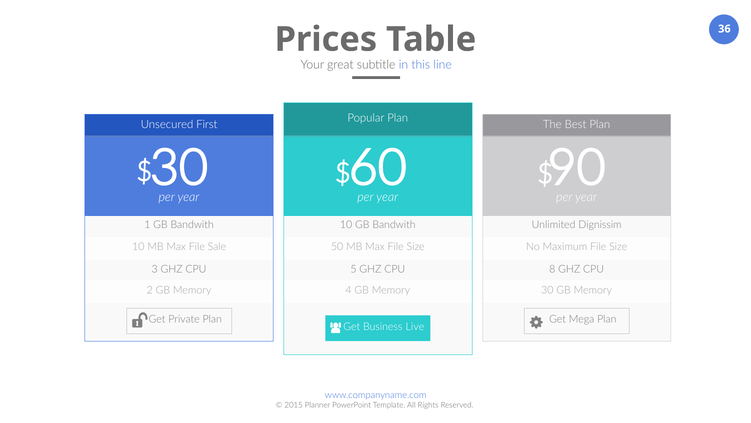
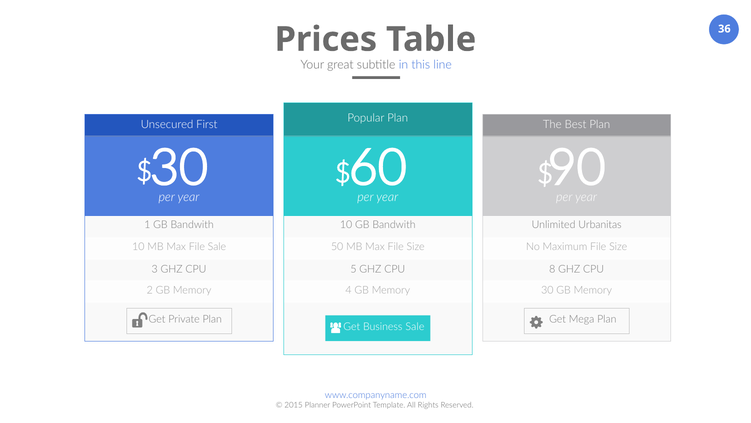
Dignissim: Dignissim -> Urbanitas
Business Live: Live -> Sale
